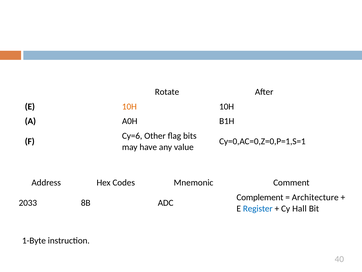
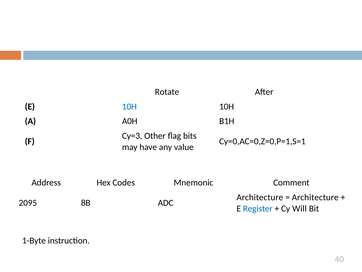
10H at (129, 106) colour: orange -> blue
Cy=6: Cy=6 -> Cy=3
Complement at (260, 197): Complement -> Architecture
2033: 2033 -> 2095
Hall: Hall -> Will
